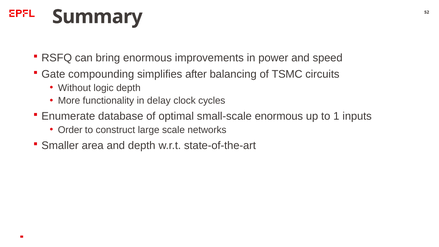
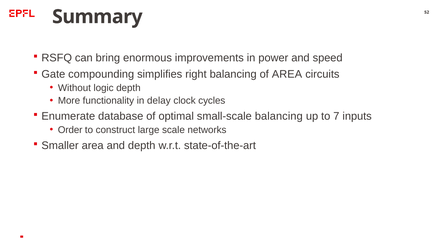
after: after -> right
of TSMC: TSMC -> AREA
small-scale enormous: enormous -> balancing
1: 1 -> 7
